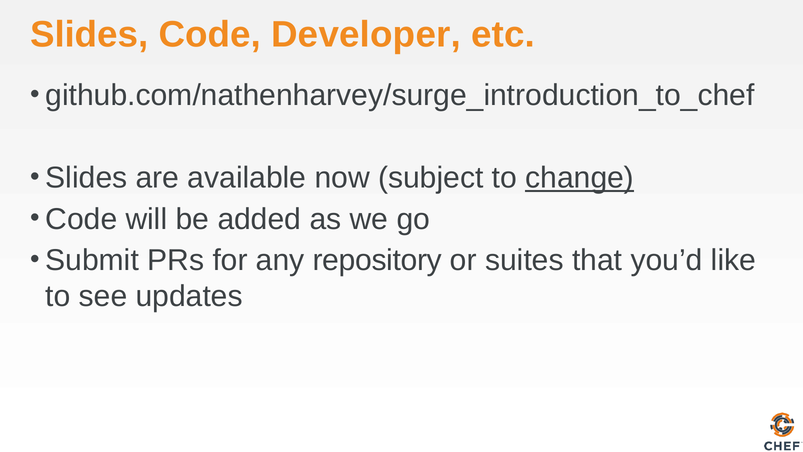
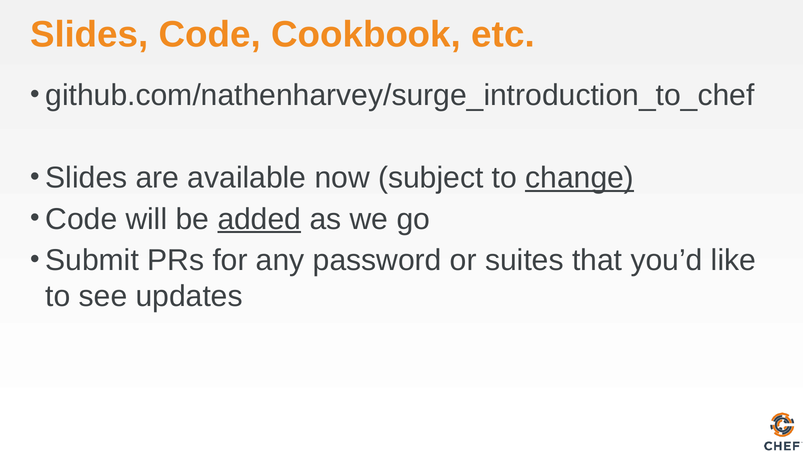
Developer: Developer -> Cookbook
added underline: none -> present
repository: repository -> password
